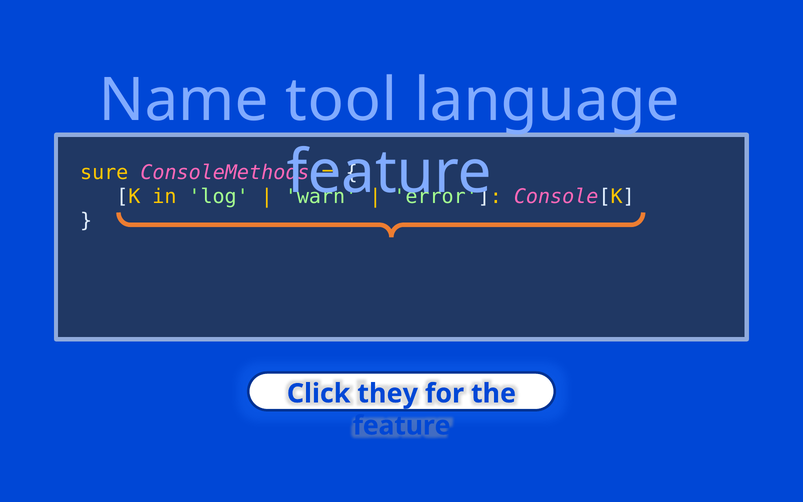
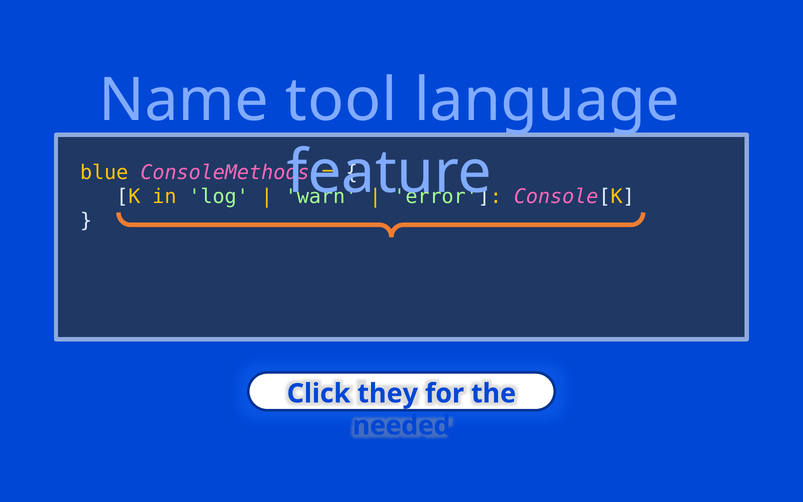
sure: sure -> blue
feature at (402, 426): feature -> needed
